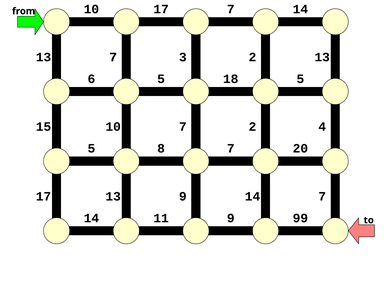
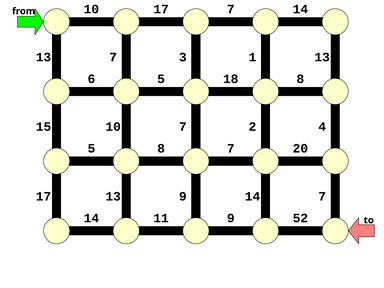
2 at (253, 57): 2 -> 1
18 5: 5 -> 8
99: 99 -> 52
